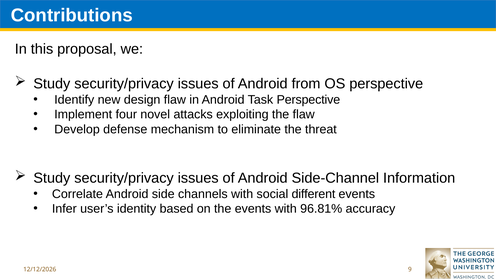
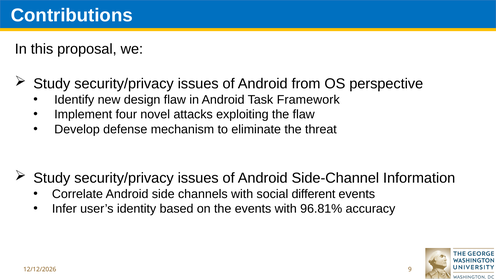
Task Perspective: Perspective -> Framework
